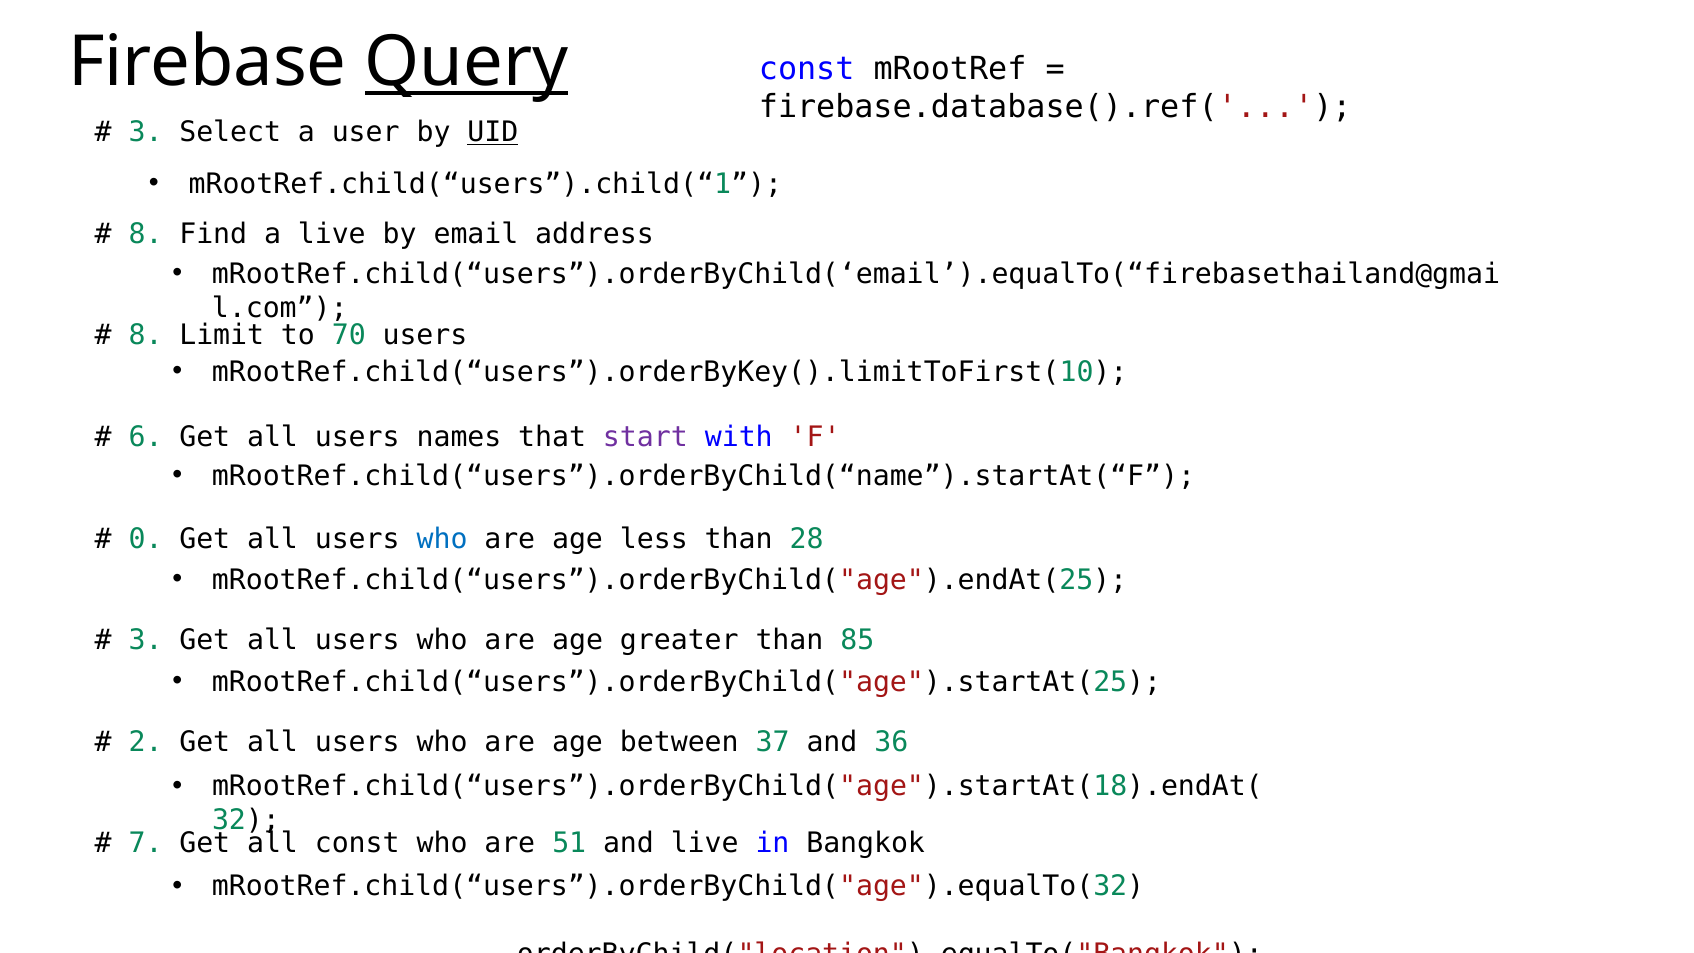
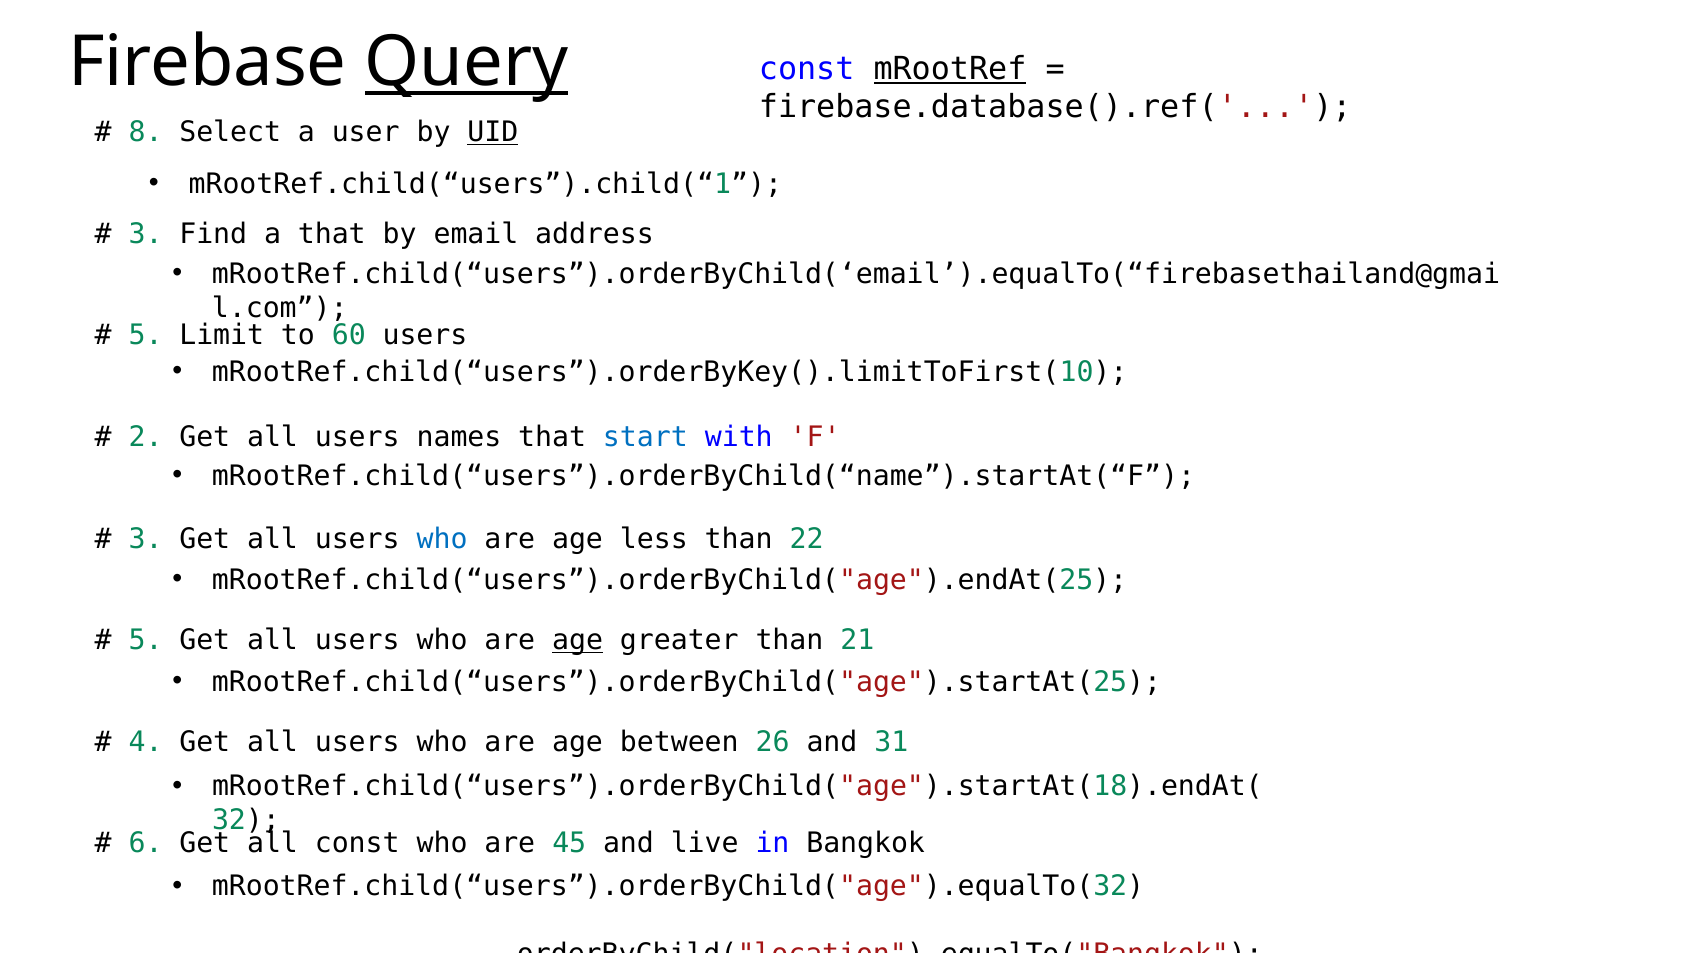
mRootRef underline: none -> present
3 at (146, 132): 3 -> 8
8 at (146, 234): 8 -> 3
a live: live -> that
8 at (146, 336): 8 -> 5
70: 70 -> 60
6: 6 -> 2
start colour: purple -> blue
0 at (146, 539): 0 -> 3
28: 28 -> 22
3 at (146, 640): 3 -> 5
age at (578, 640) underline: none -> present
85: 85 -> 21
2: 2 -> 4
37: 37 -> 26
36: 36 -> 31
7: 7 -> 6
51: 51 -> 45
